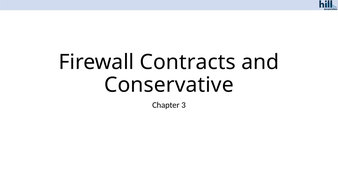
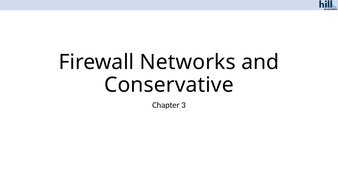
Contracts: Contracts -> Networks
